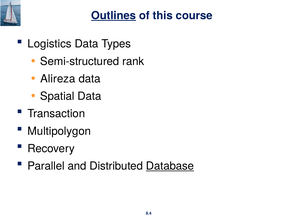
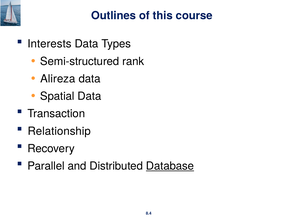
Outlines underline: present -> none
Logistics: Logistics -> Interests
Multipolygon: Multipolygon -> Relationship
